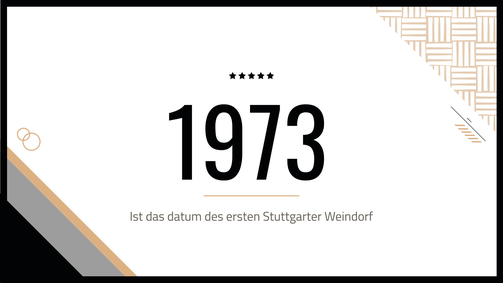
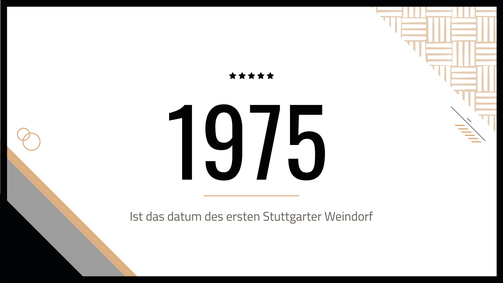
1973: 1973 -> 1975
